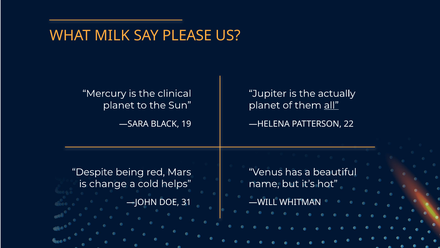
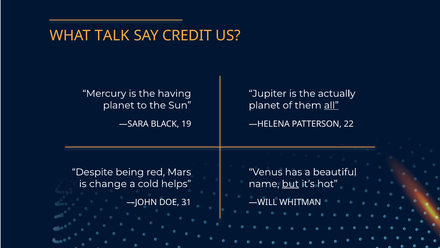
MILK: MILK -> TALK
PLEASE: PLEASE -> CREDIT
clinical: clinical -> having
but underline: none -> present
